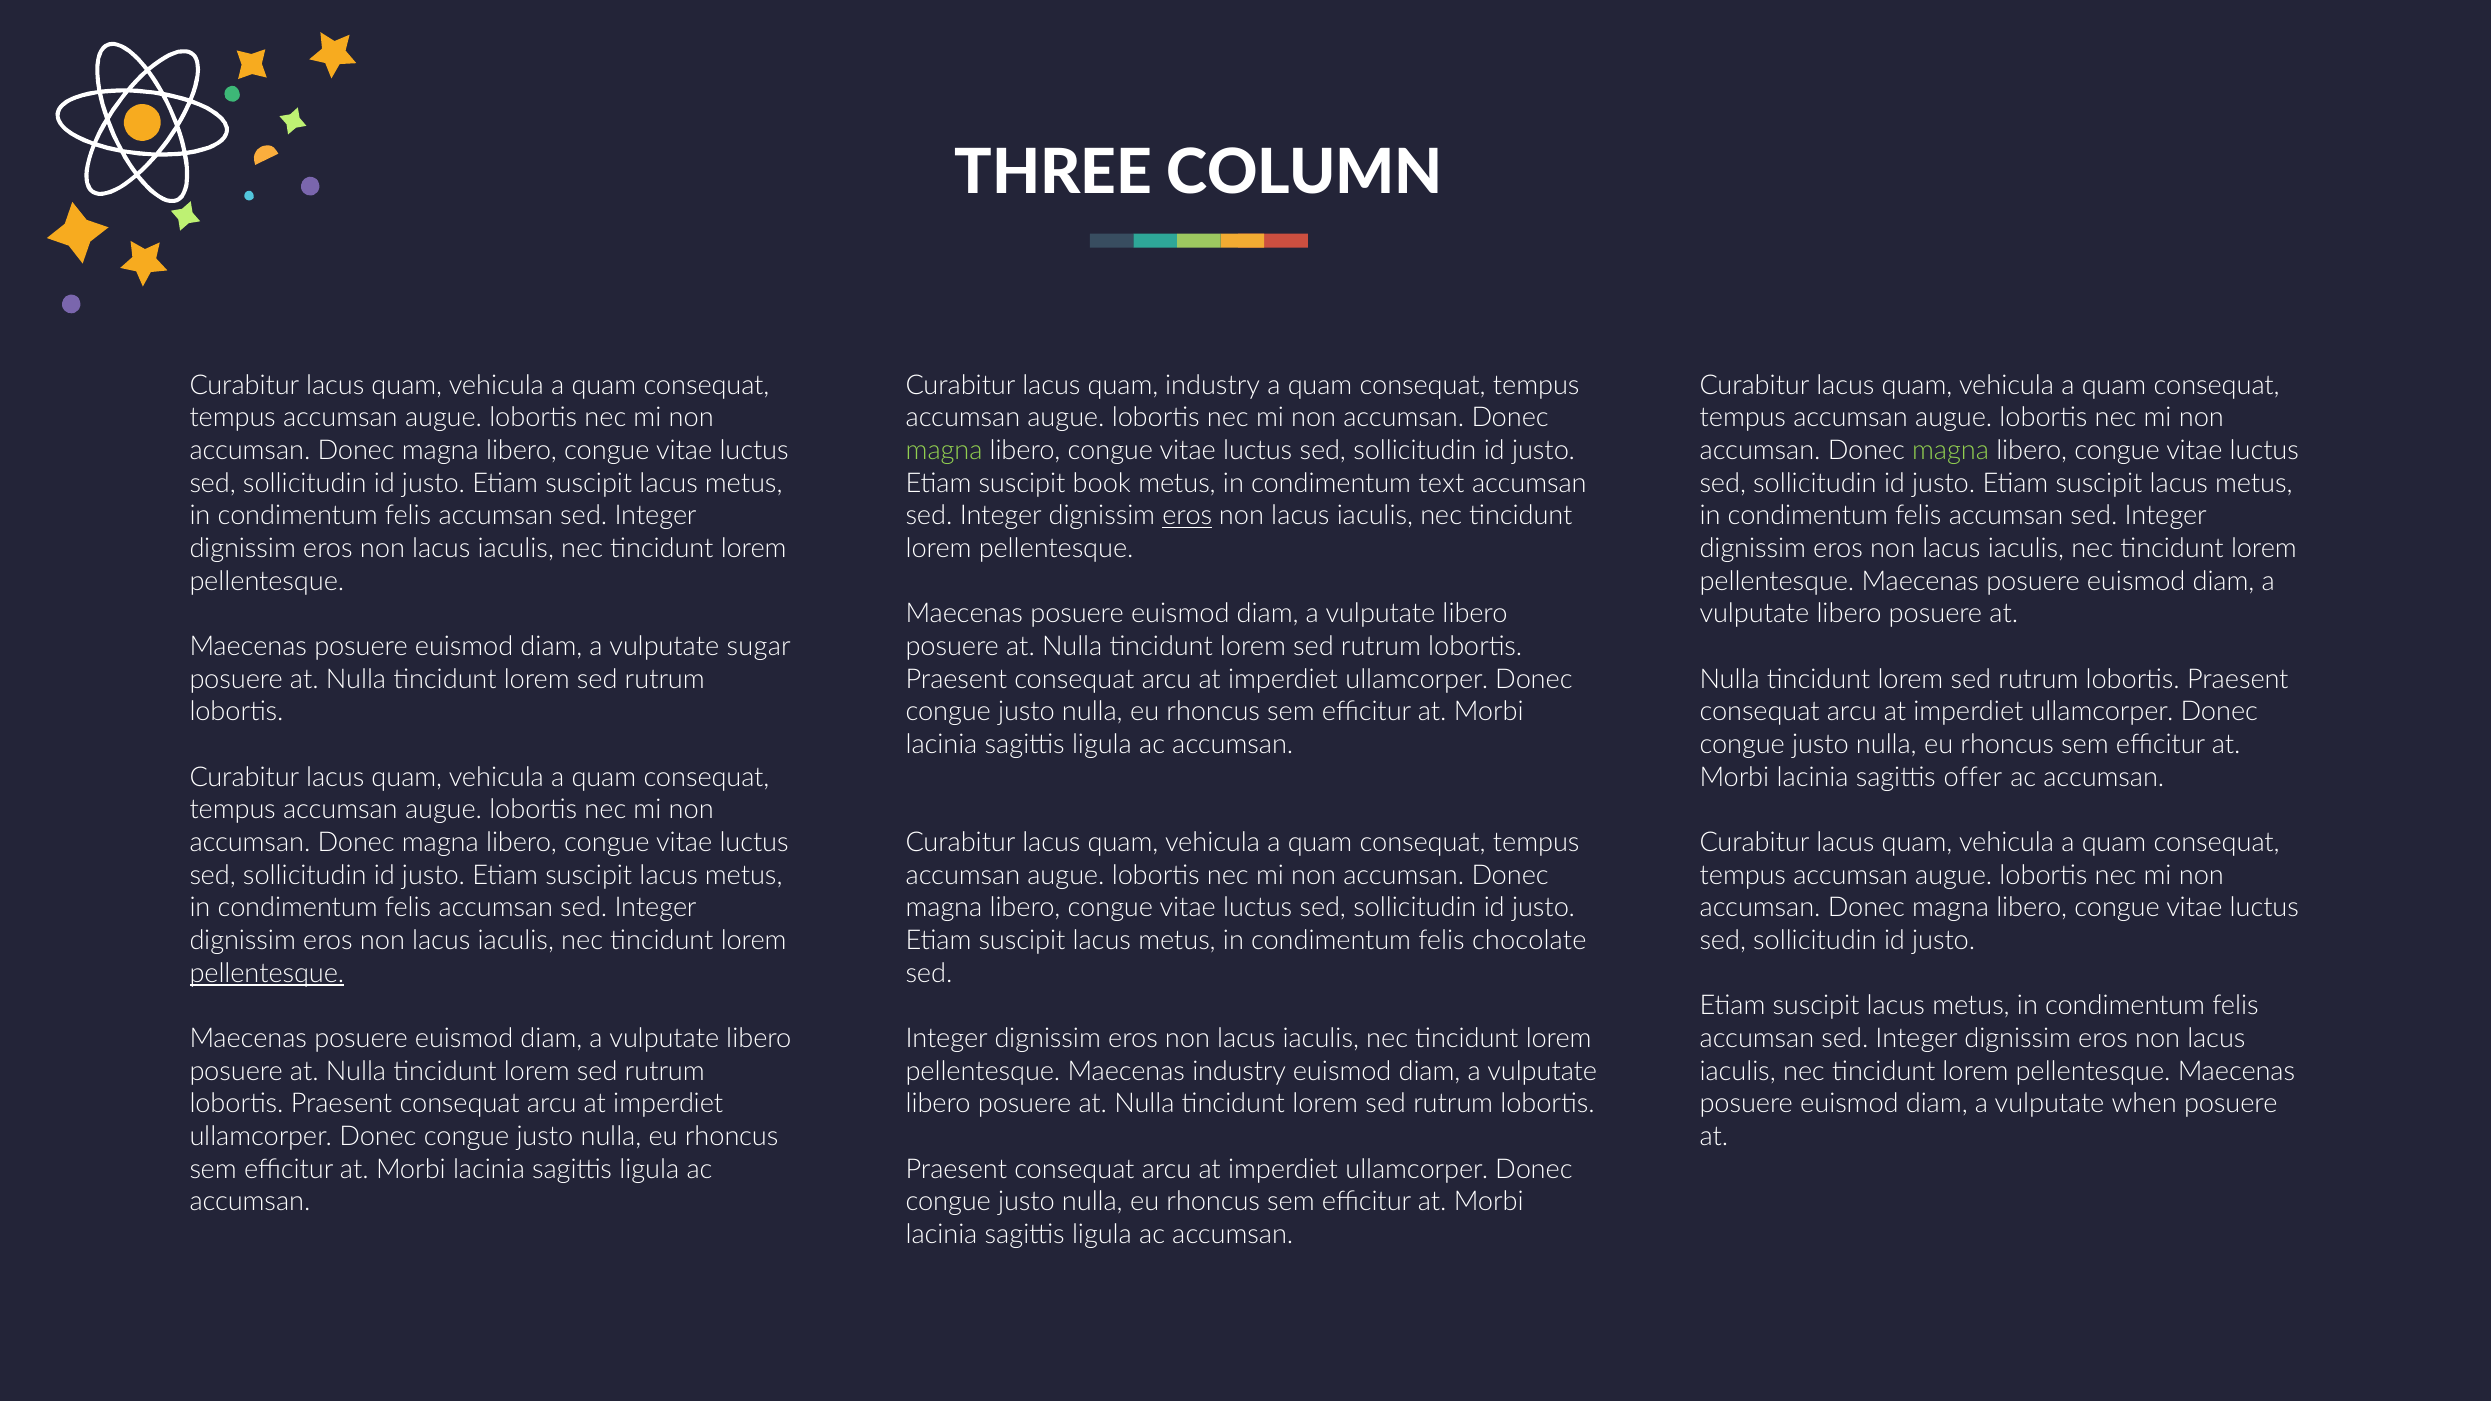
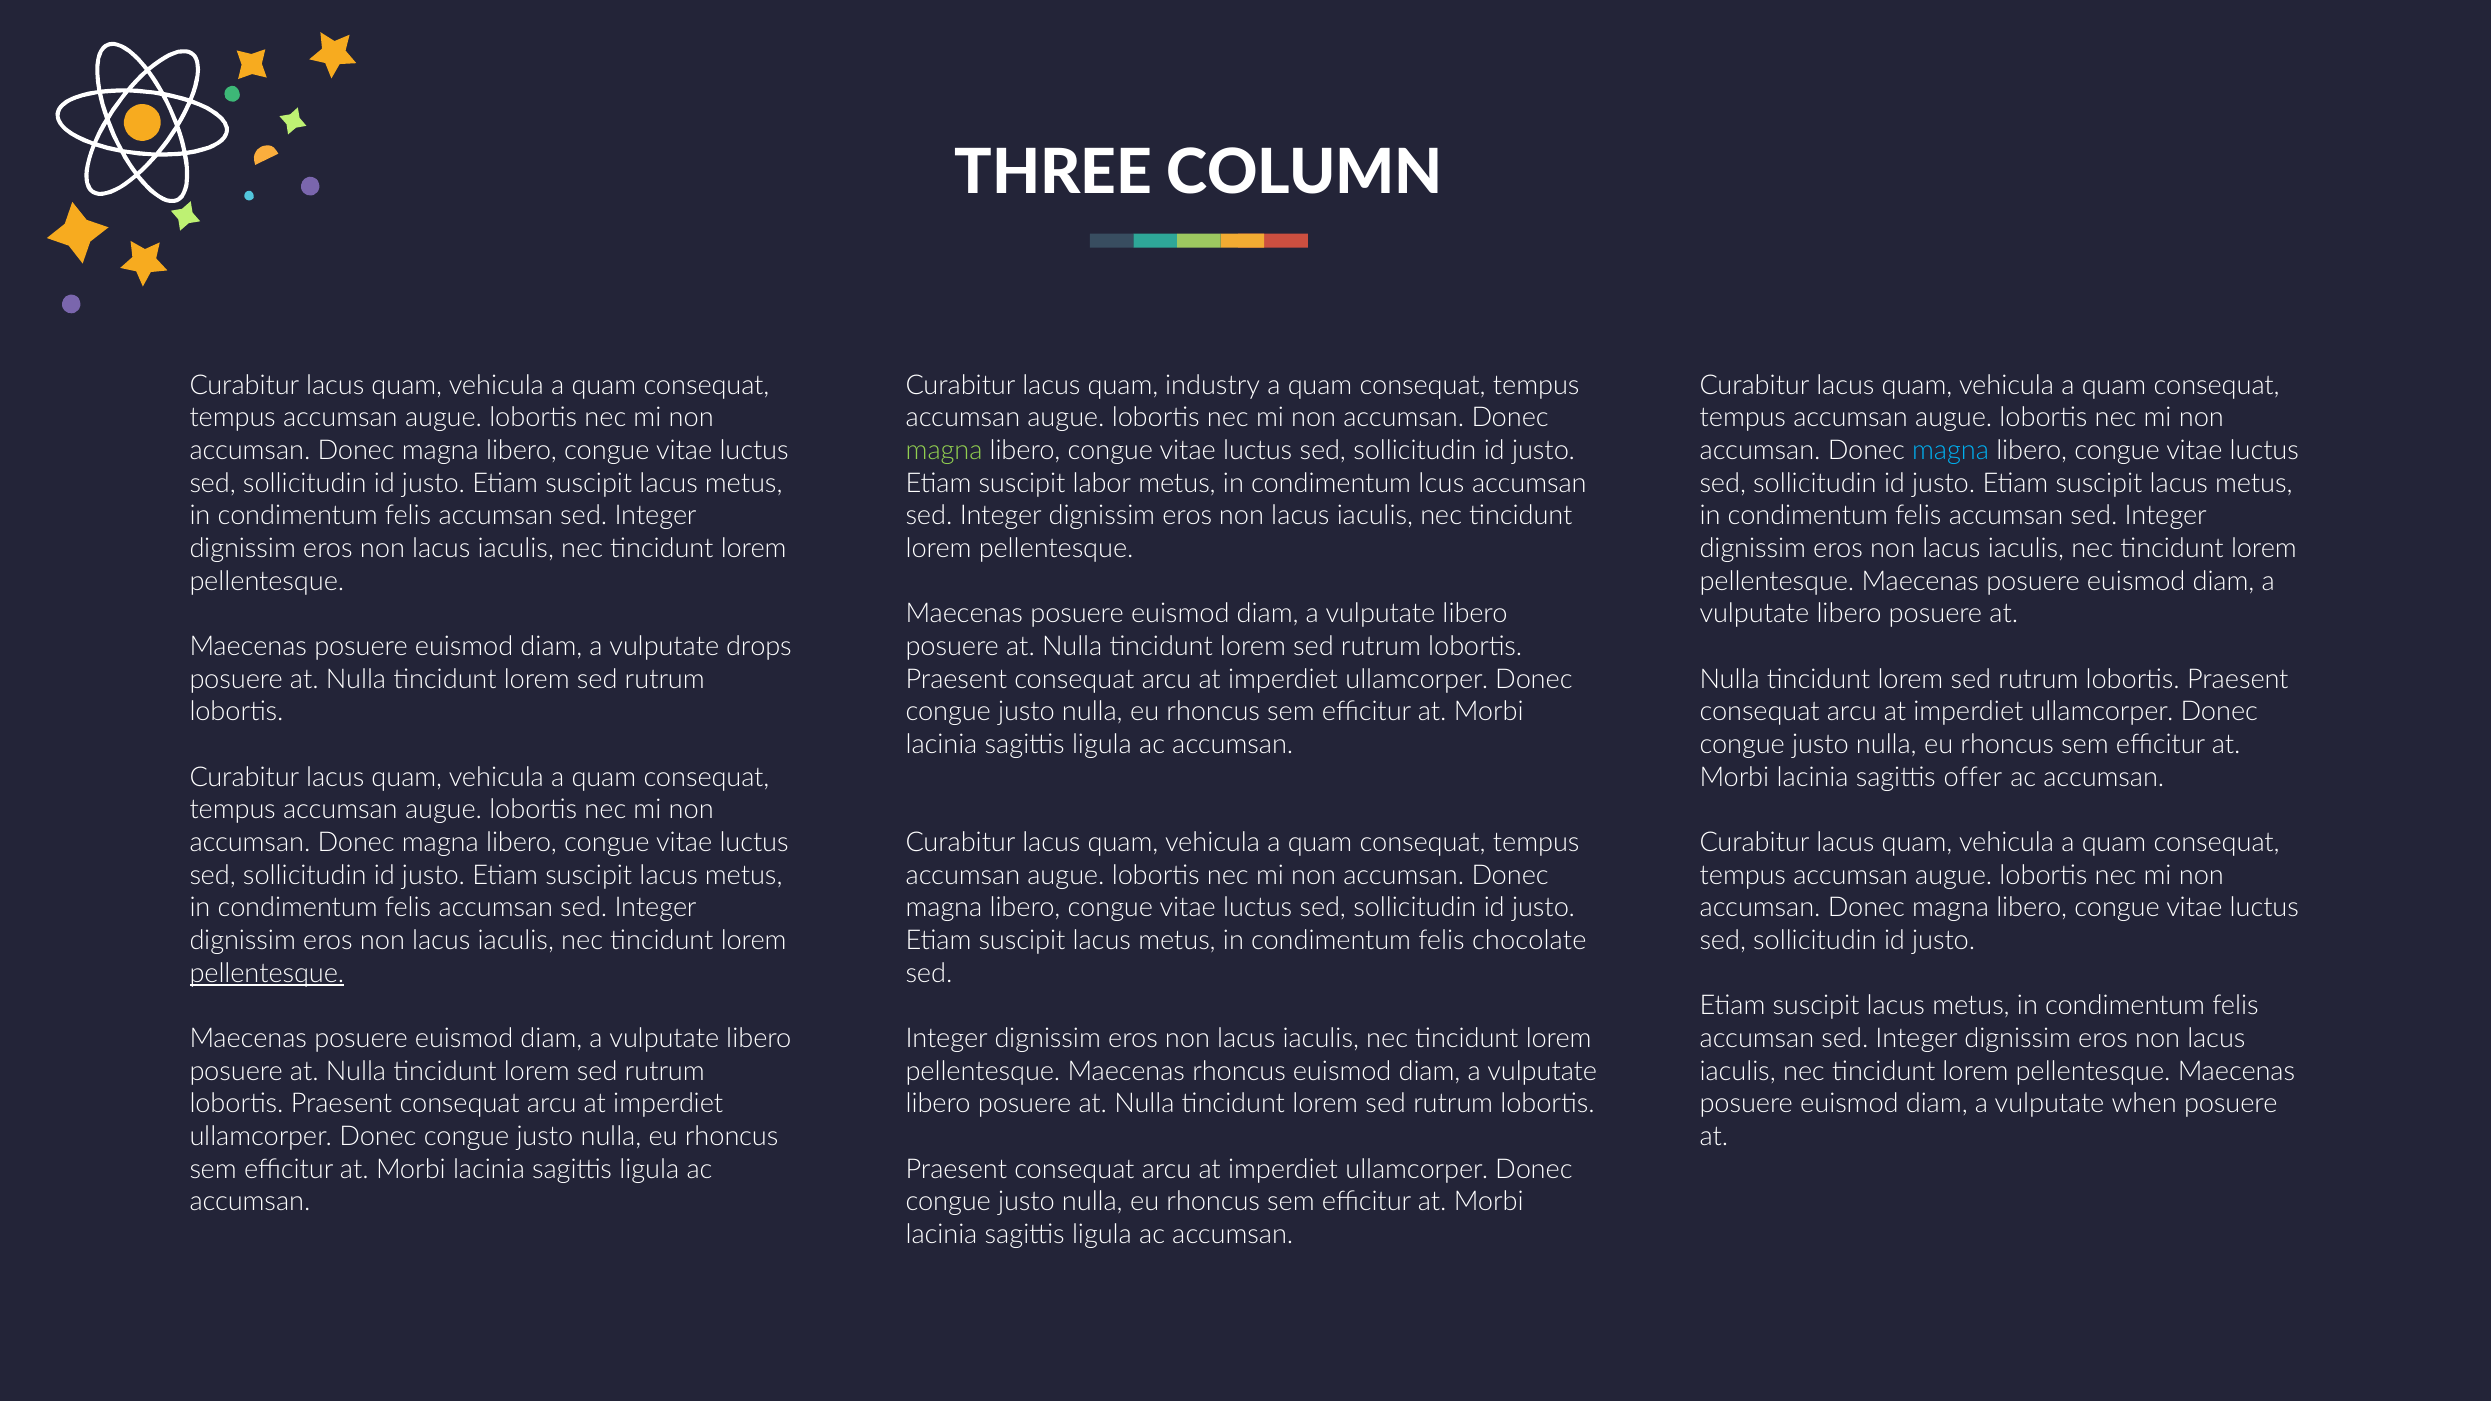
magna at (1951, 451) colour: light green -> light blue
book: book -> labor
text: text -> lcus
eros at (1187, 516) underline: present -> none
sugar: sugar -> drops
Maecenas industry: industry -> rhoncus
